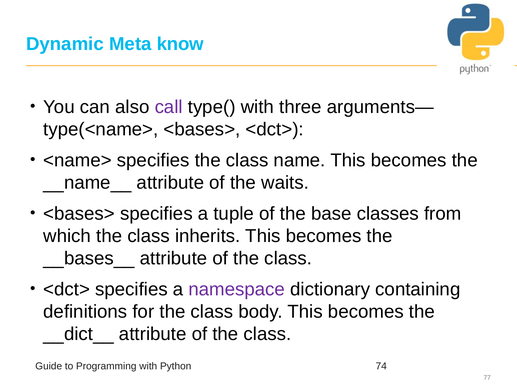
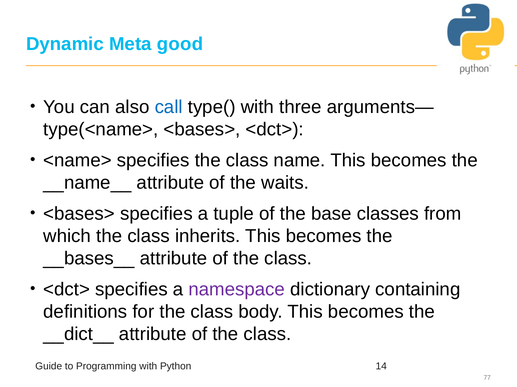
know: know -> good
call colour: purple -> blue
74: 74 -> 14
